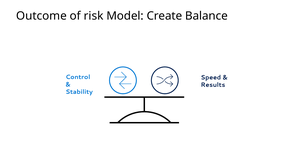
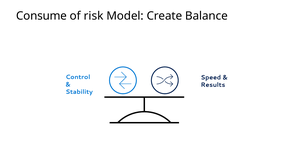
Outcome: Outcome -> Consume
